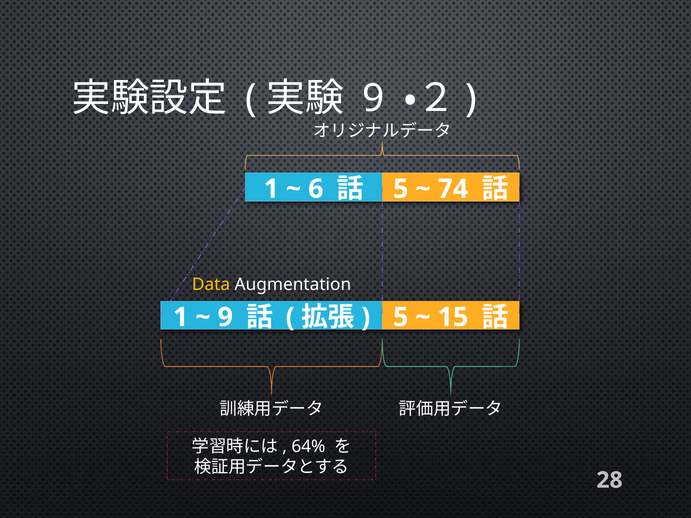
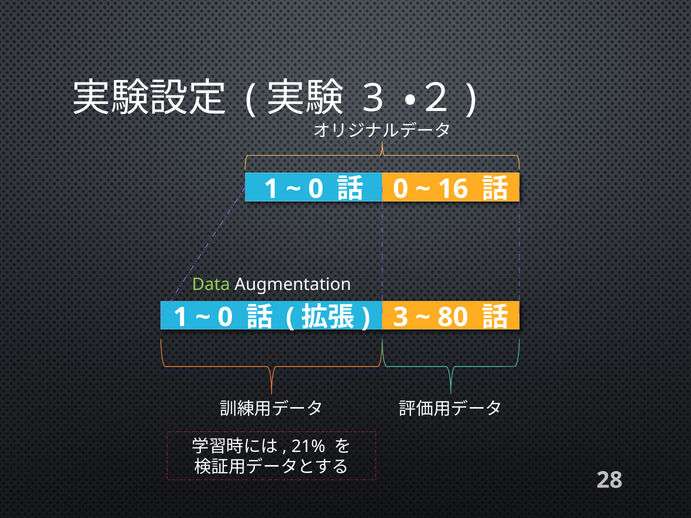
9 at (373, 98): 9 -> 3
6 at (316, 189): 6 -> 0
5 at (401, 189): 5 -> 0
74: 74 -> 16
Data colour: yellow -> light green
9 at (225, 317): 9 -> 0
5 at (401, 317): 5 -> 3
15: 15 -> 80
64%: 64% -> 21%
